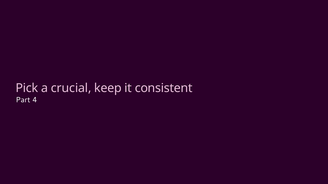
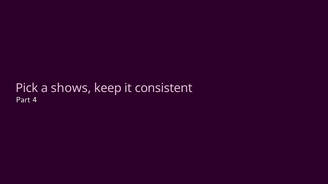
crucial: crucial -> shows
